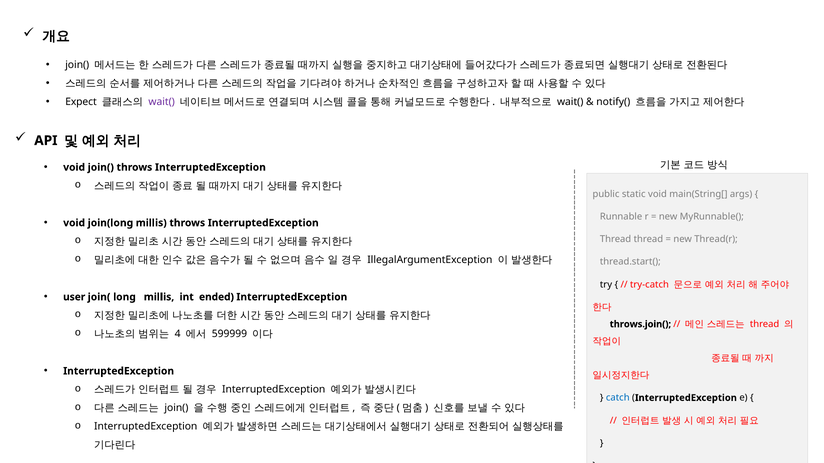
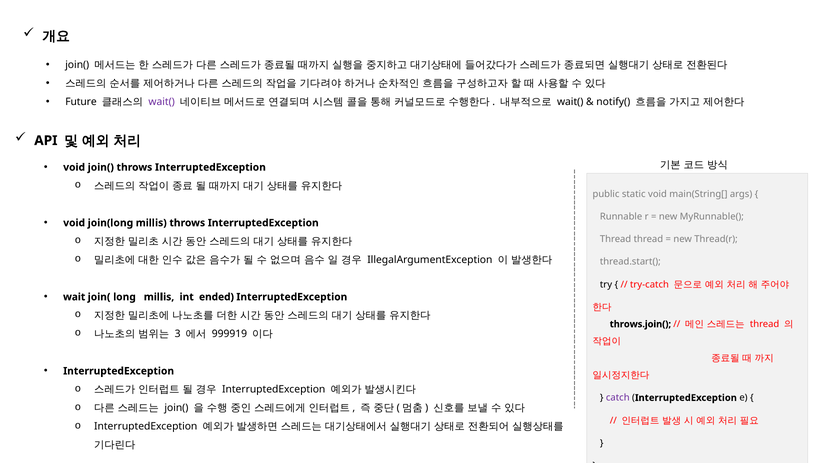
Expect: Expect -> Future
user: user -> wait
4: 4 -> 3
599999: 599999 -> 999919
catch colour: blue -> purple
